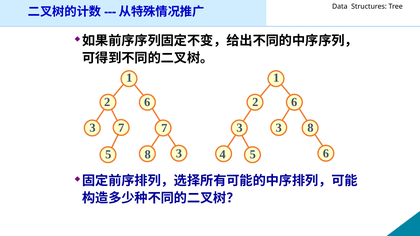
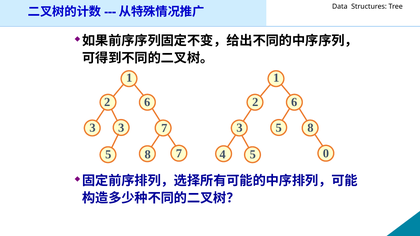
3 7: 7 -> 3
3 at (279, 128): 3 -> 5
8 3: 3 -> 7
4 6: 6 -> 0
